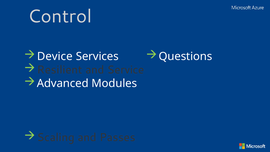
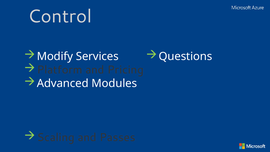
Device: Device -> Modify
Resilient: Resilient -> Platform
Service: Service -> Pricing
